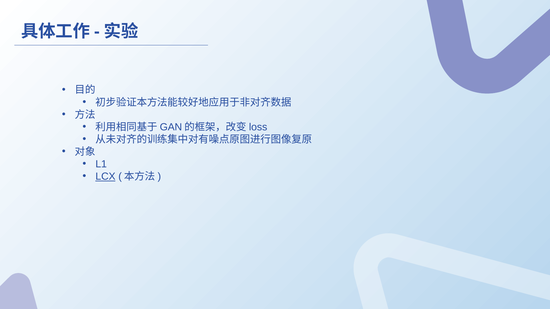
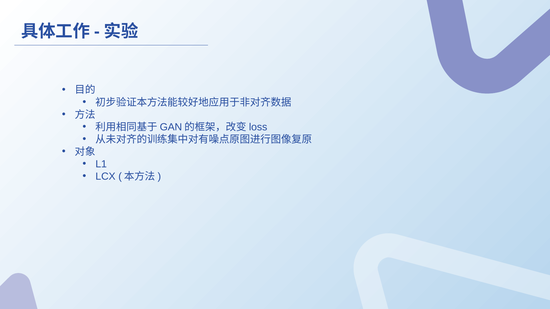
LCX underline: present -> none
